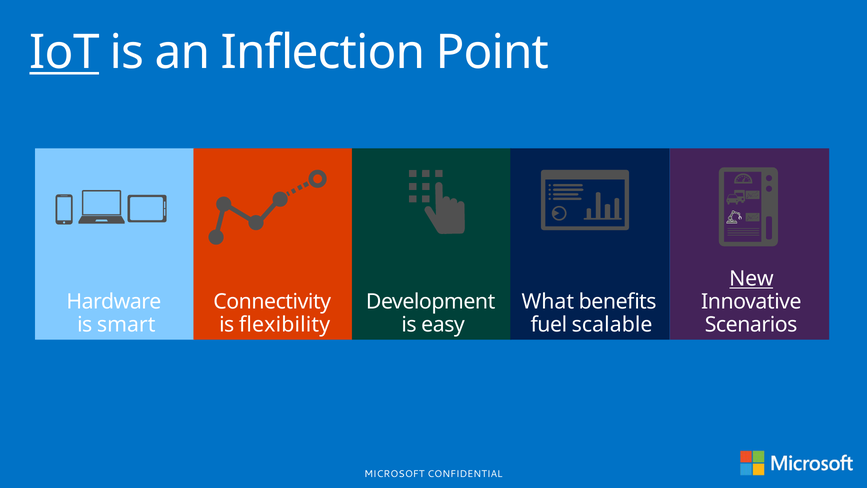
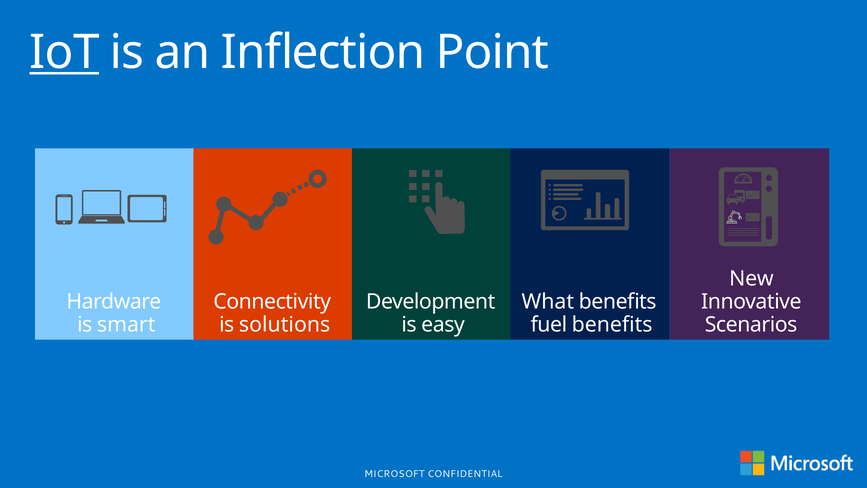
New underline: present -> none
flexibility: flexibility -> solutions
fuel scalable: scalable -> benefits
